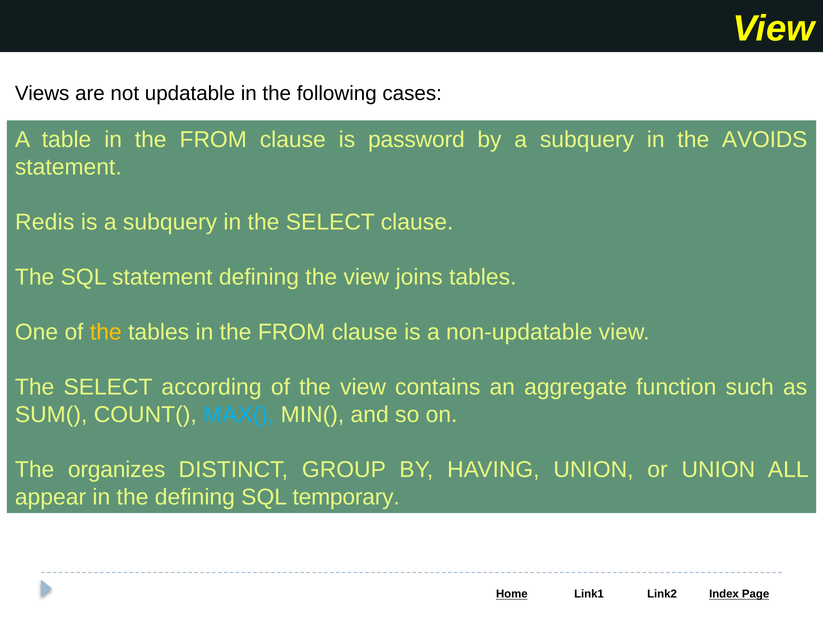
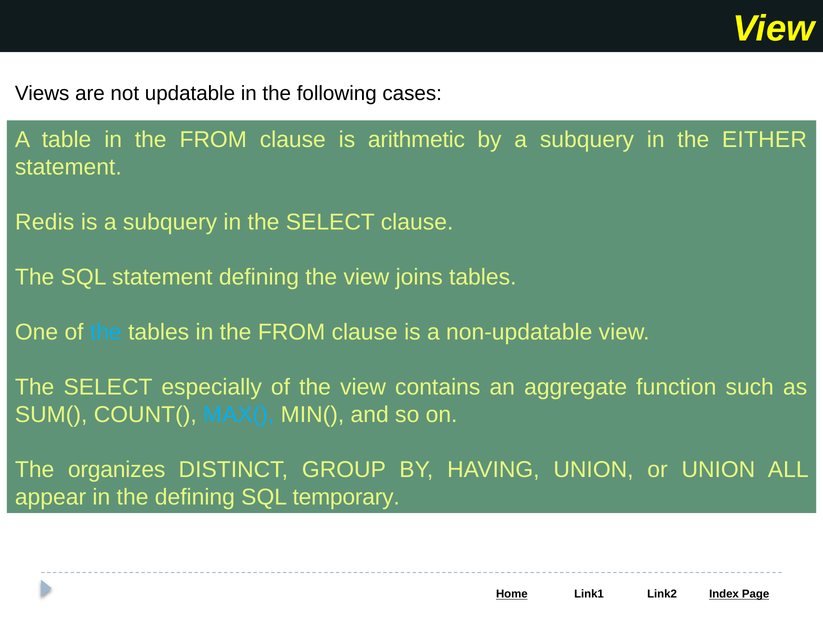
password: password -> arithmetic
AVOIDS: AVOIDS -> EITHER
the at (106, 332) colour: yellow -> light blue
according: according -> especially
